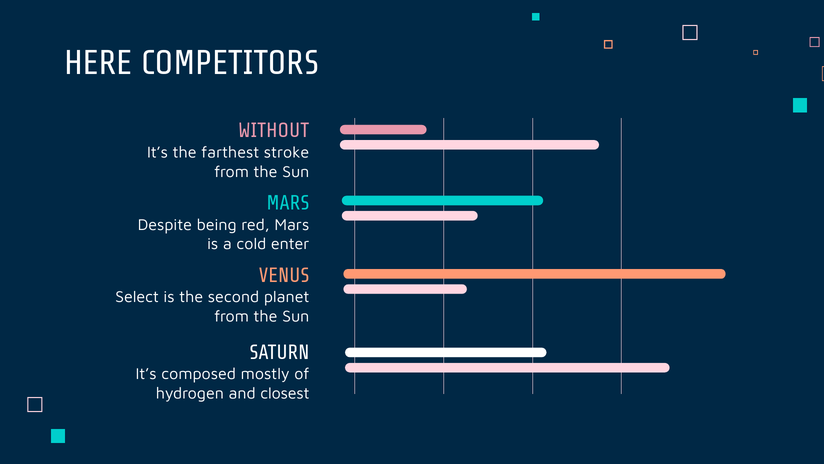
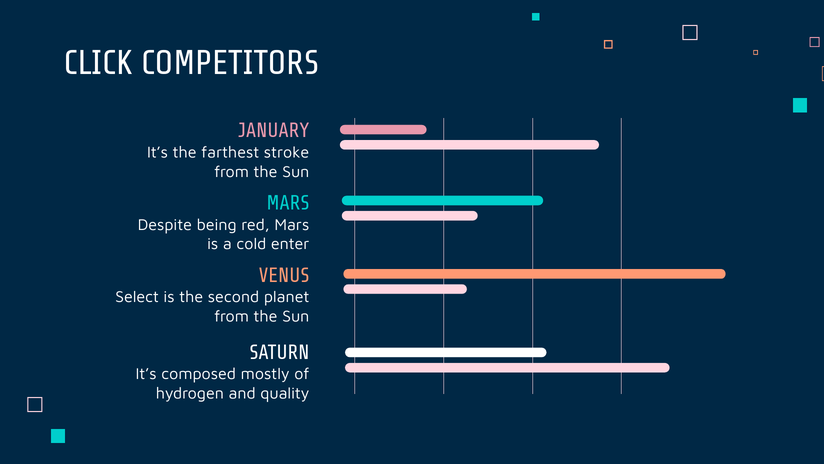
HERE: HERE -> CLICK
WITHOUT: WITHOUT -> JANUARY
closest: closest -> quality
